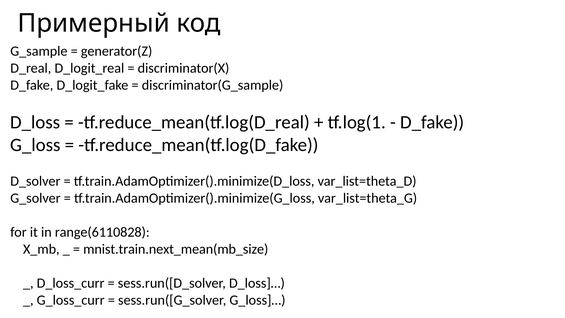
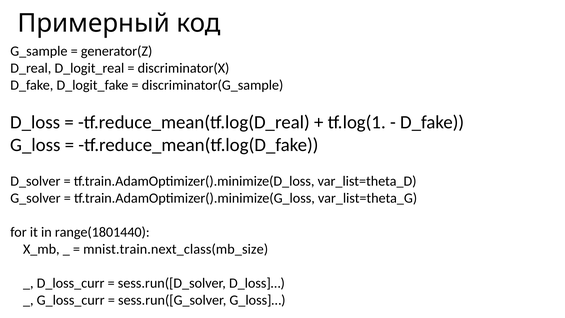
range(6110828: range(6110828 -> range(1801440
mnist.train.next_mean(mb_size: mnist.train.next_mean(mb_size -> mnist.train.next_class(mb_size
